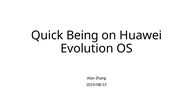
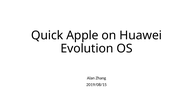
Being: Being -> Apple
